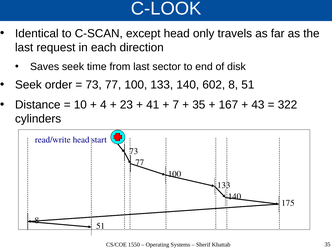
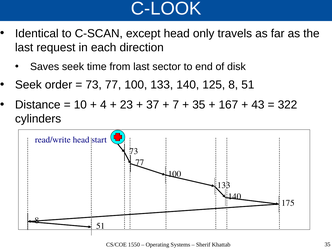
602: 602 -> 125
41: 41 -> 37
